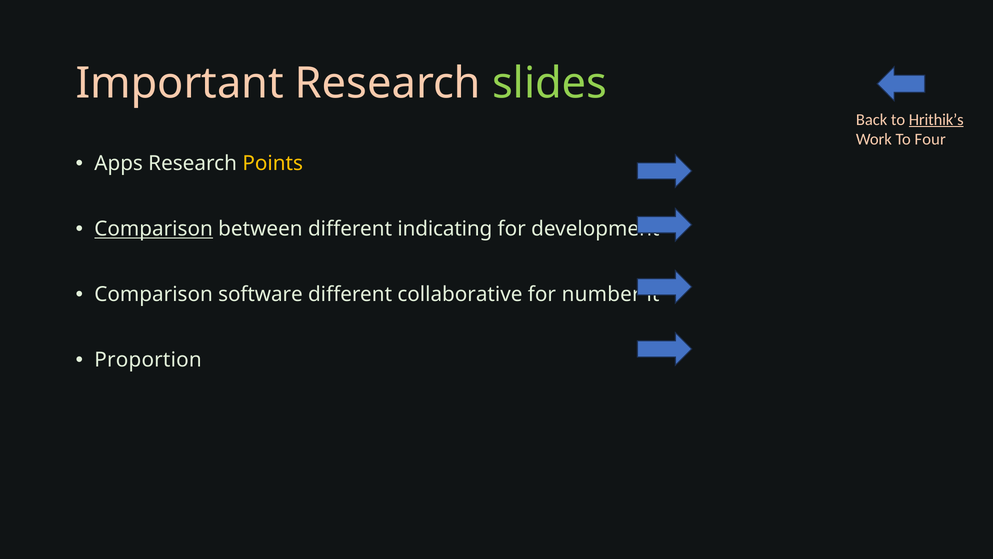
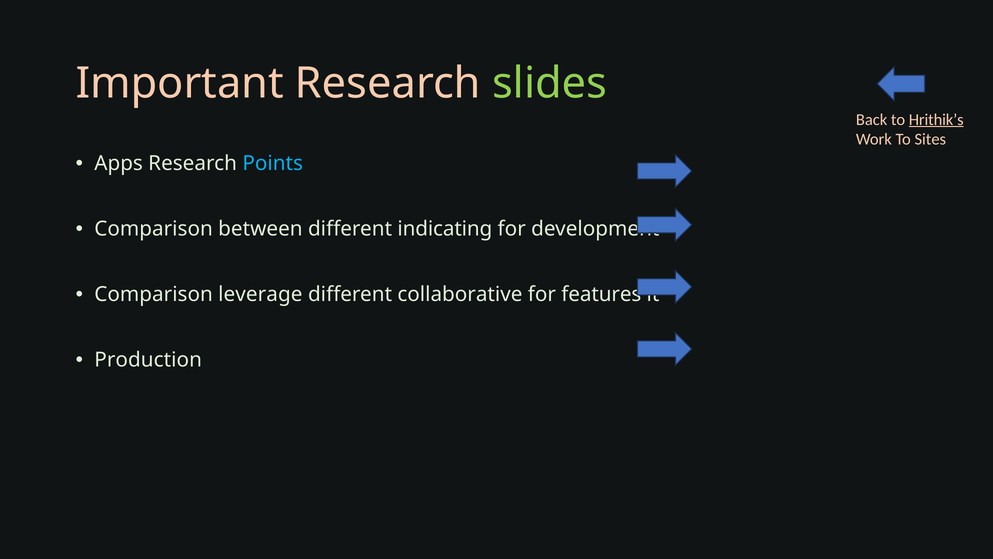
Four: Four -> Sites
Points colour: yellow -> light blue
Comparison at (154, 229) underline: present -> none
software: software -> leverage
number: number -> features
Proportion: Proportion -> Production
